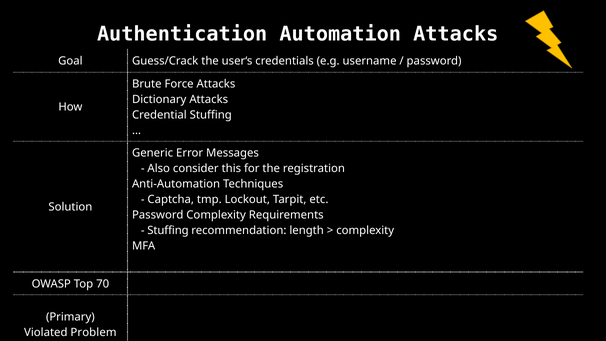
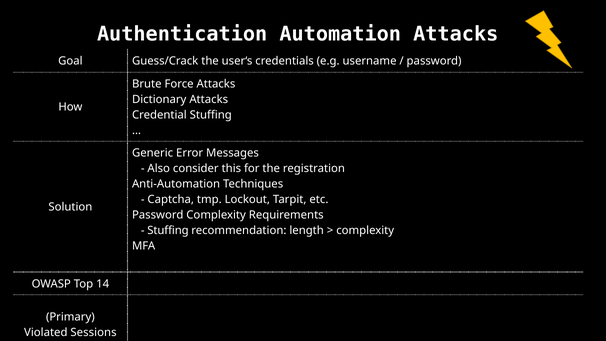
70: 70 -> 14
Problem: Problem -> Sessions
